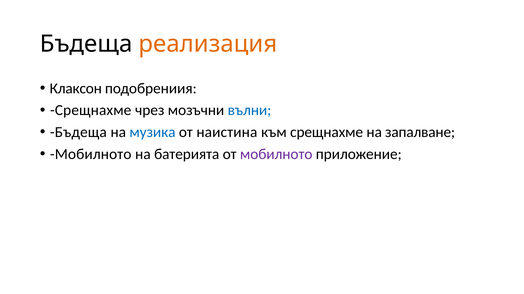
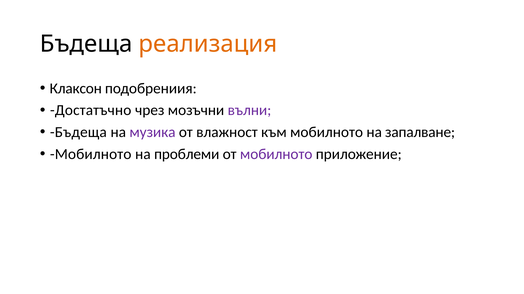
Срещнахме at (91, 111): Срещнахме -> Достатъчно
вълни colour: blue -> purple
музика colour: blue -> purple
наистина: наистина -> влажност
към срещнахме: срещнахме -> мобилното
батерията: батерията -> проблеми
